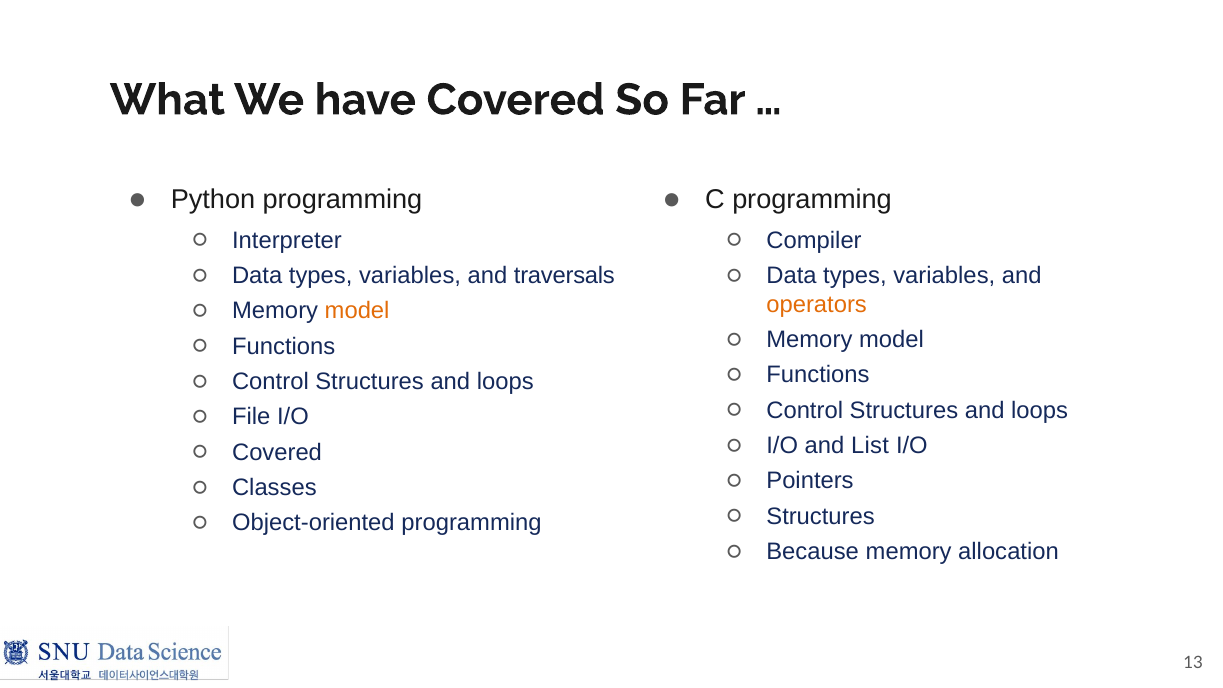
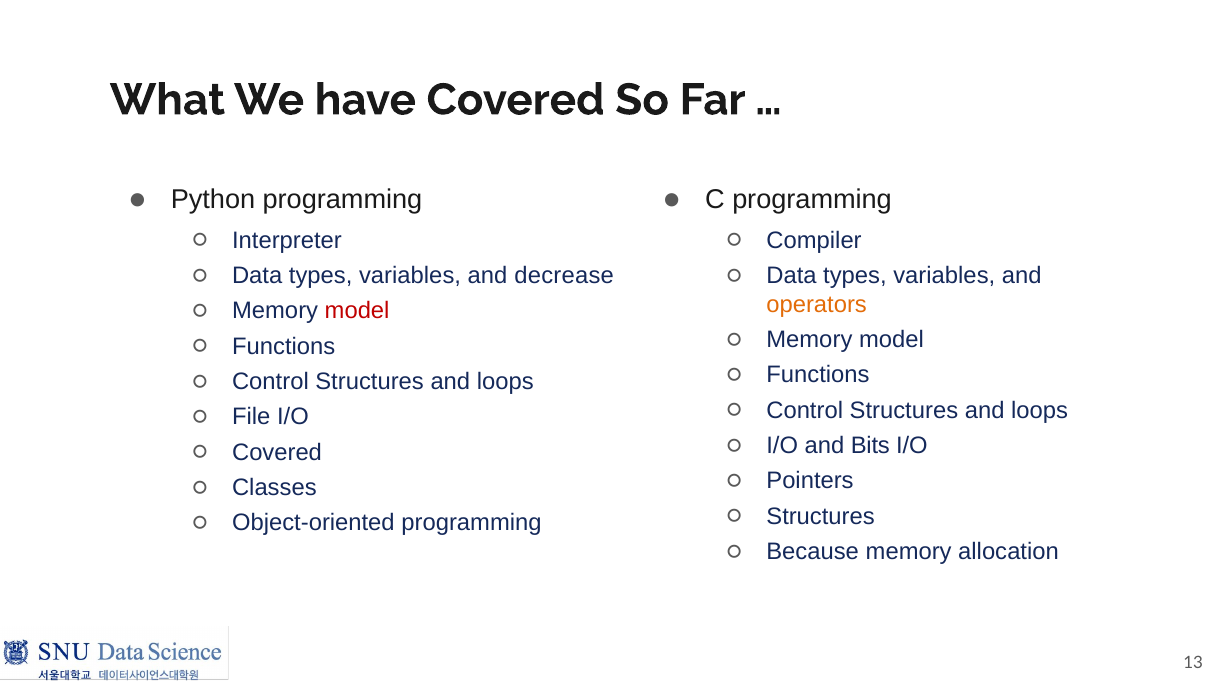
traversals: traversals -> decrease
model at (357, 311) colour: orange -> red
List: List -> Bits
